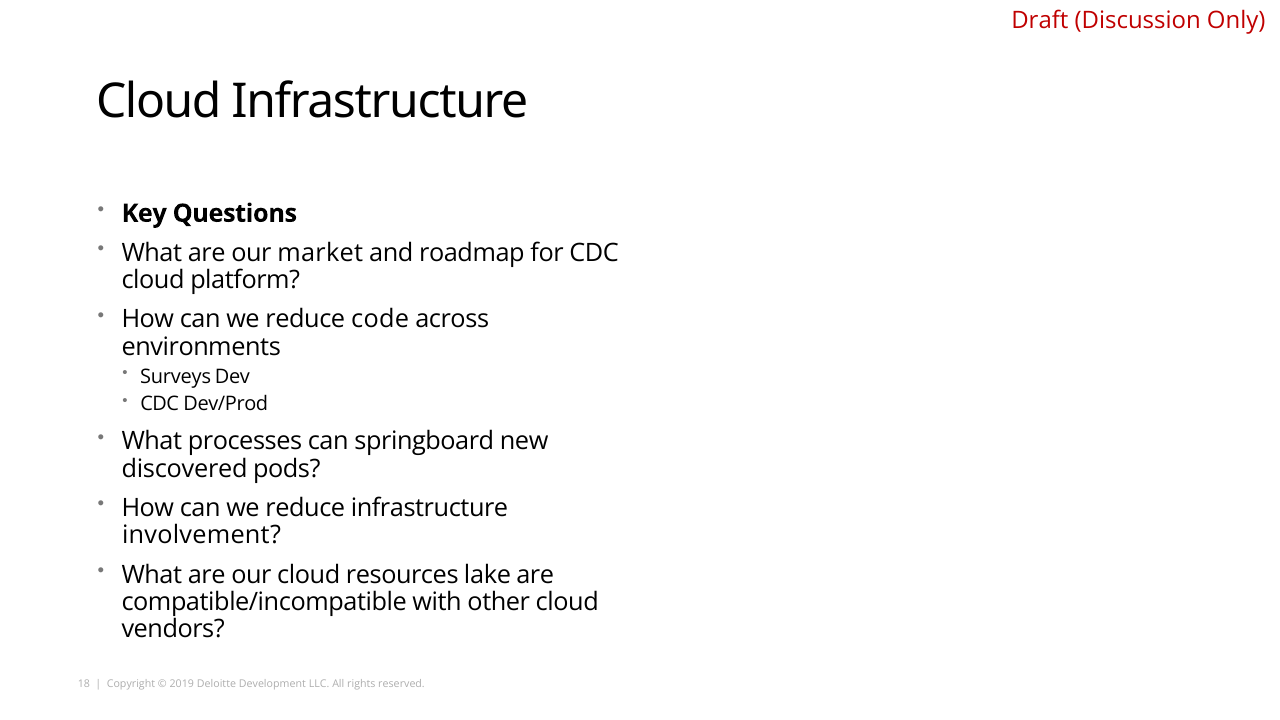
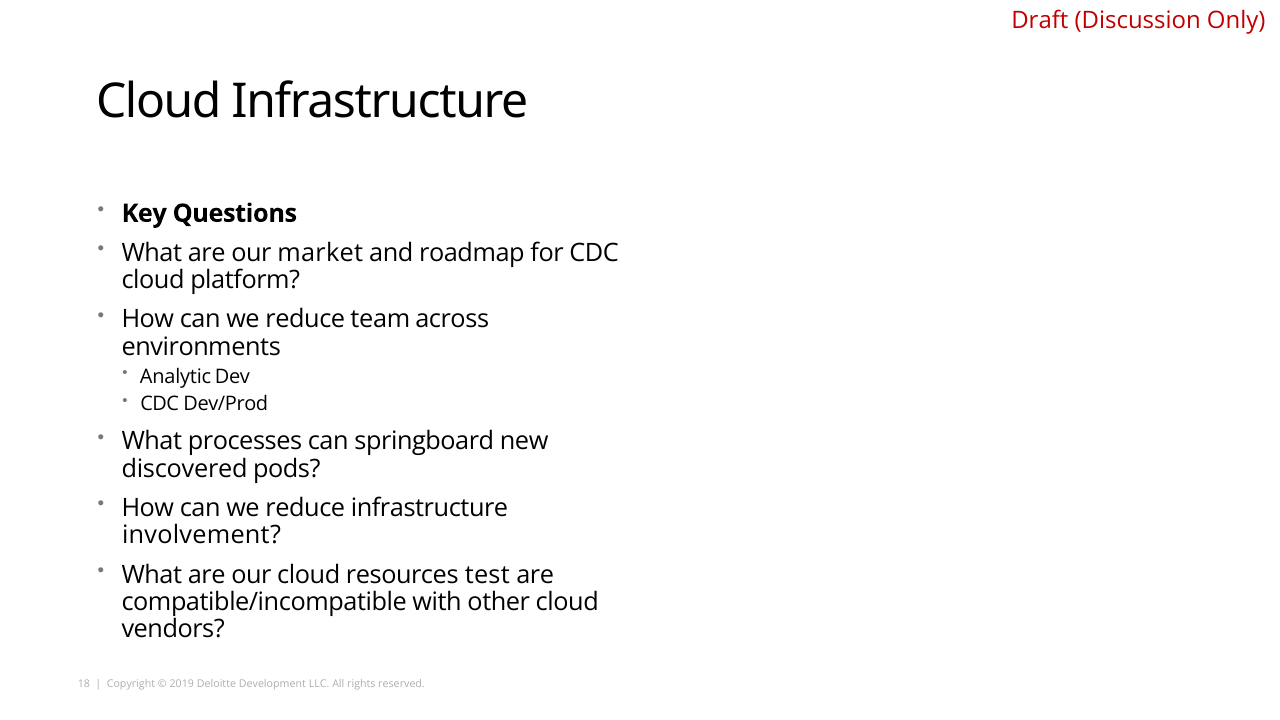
code: code -> team
Surveys: Surveys -> Analytic
lake: lake -> test
